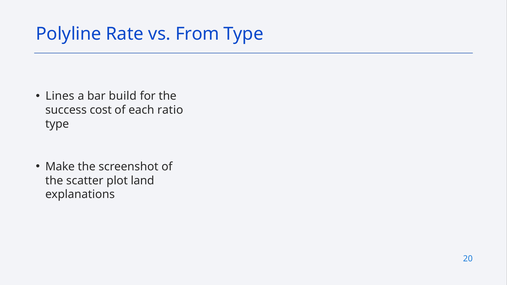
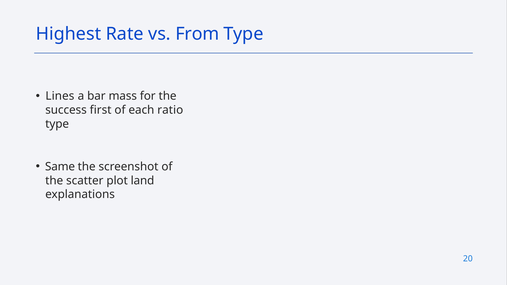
Polyline: Polyline -> Highest
build: build -> mass
cost: cost -> first
Make: Make -> Same
